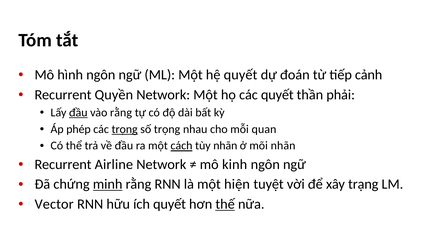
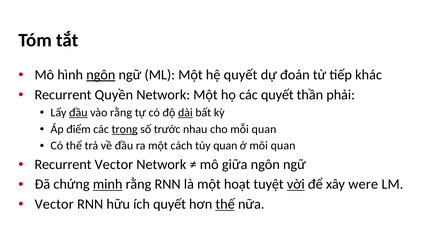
ngôn at (101, 75) underline: none -> present
cảnh: cảnh -> khác
dài underline: none -> present
phép: phép -> điểm
số trọng: trọng -> trước
cách underline: present -> none
tùy nhãn: nhãn -> quan
mõi nhãn: nhãn -> quan
Recurrent Airline: Airline -> Vector
kinh: kinh -> giữa
hiện: hiện -> hoạt
vời underline: none -> present
trạng: trạng -> were
